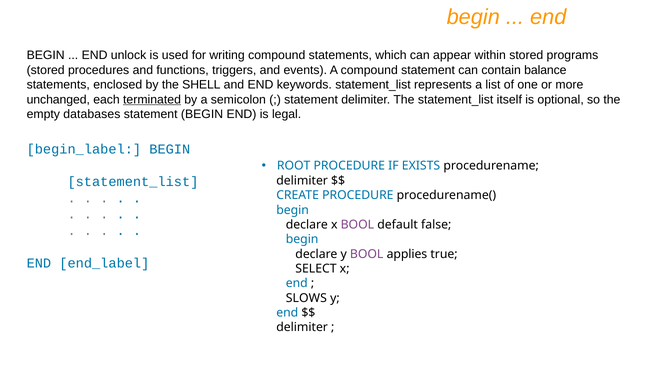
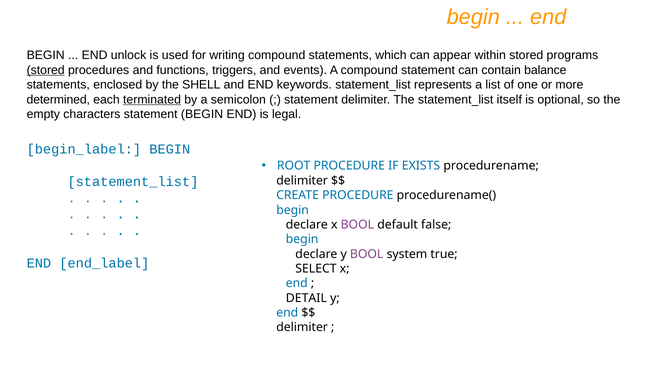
stored at (46, 70) underline: none -> present
unchanged: unchanged -> determined
databases: databases -> characters
applies: applies -> system
SLOWS: SLOWS -> DETAIL
